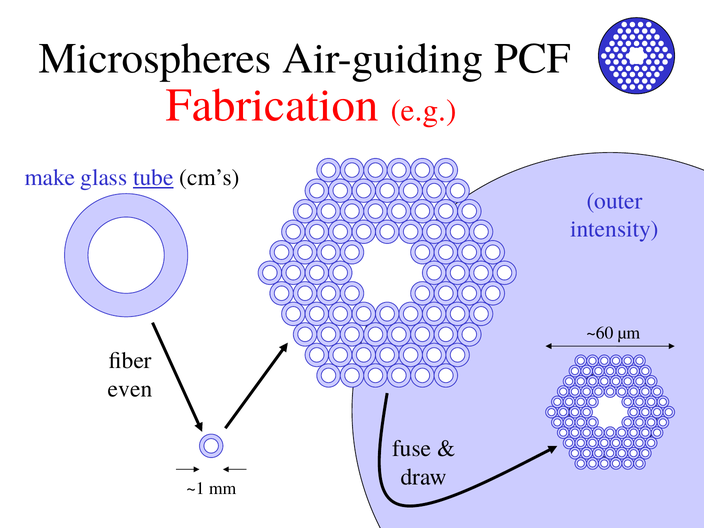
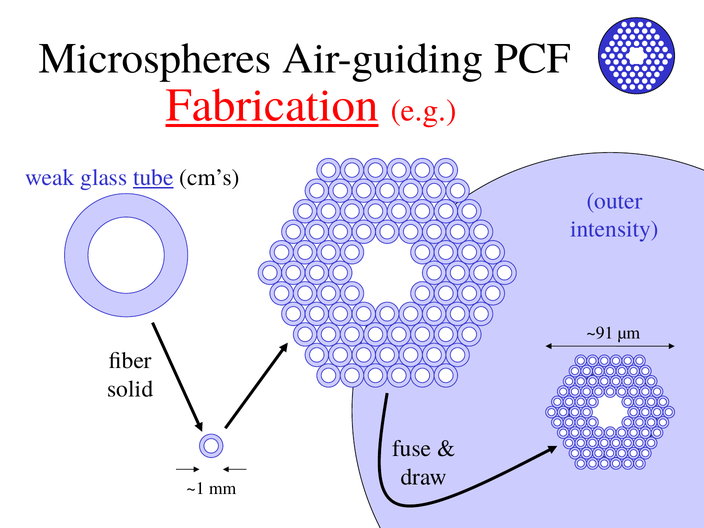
Fabrication underline: none -> present
make: make -> weak
~60: ~60 -> ~91
even: even -> solid
